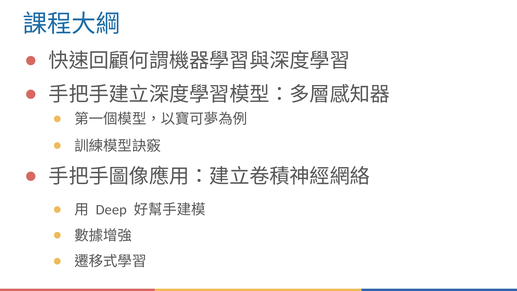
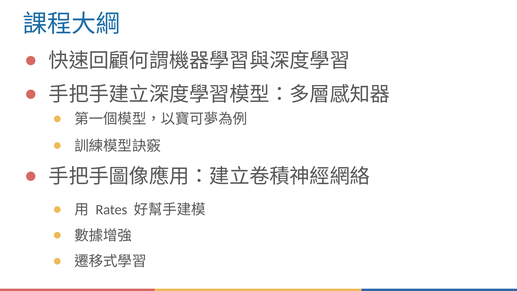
Deep: Deep -> Rates
